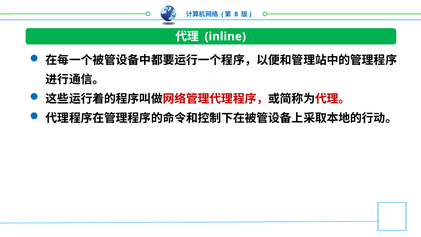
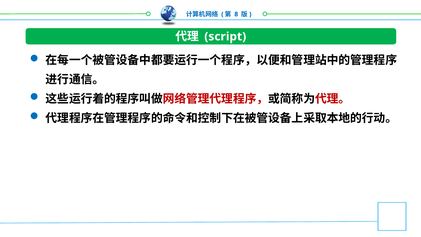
inline: inline -> script
